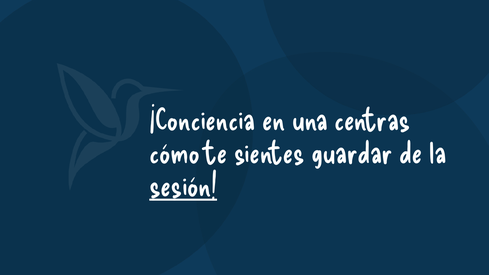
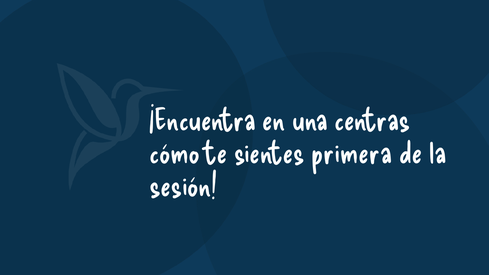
¡Conciencia: ¡Conciencia -> ¡Encuentra
guardar: guardar -> primera
sesión underline: present -> none
